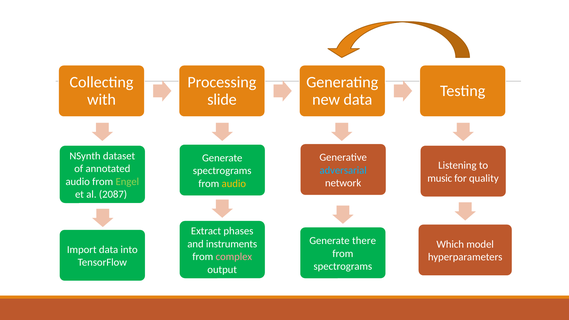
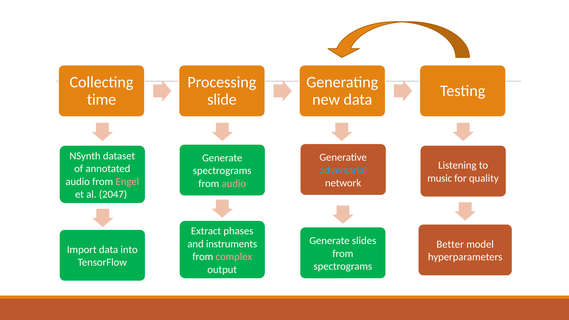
with: with -> time
Engel colour: light green -> pink
audio at (234, 184) colour: yellow -> pink
2087: 2087 -> 2047
there: there -> slides
Which: Which -> Better
